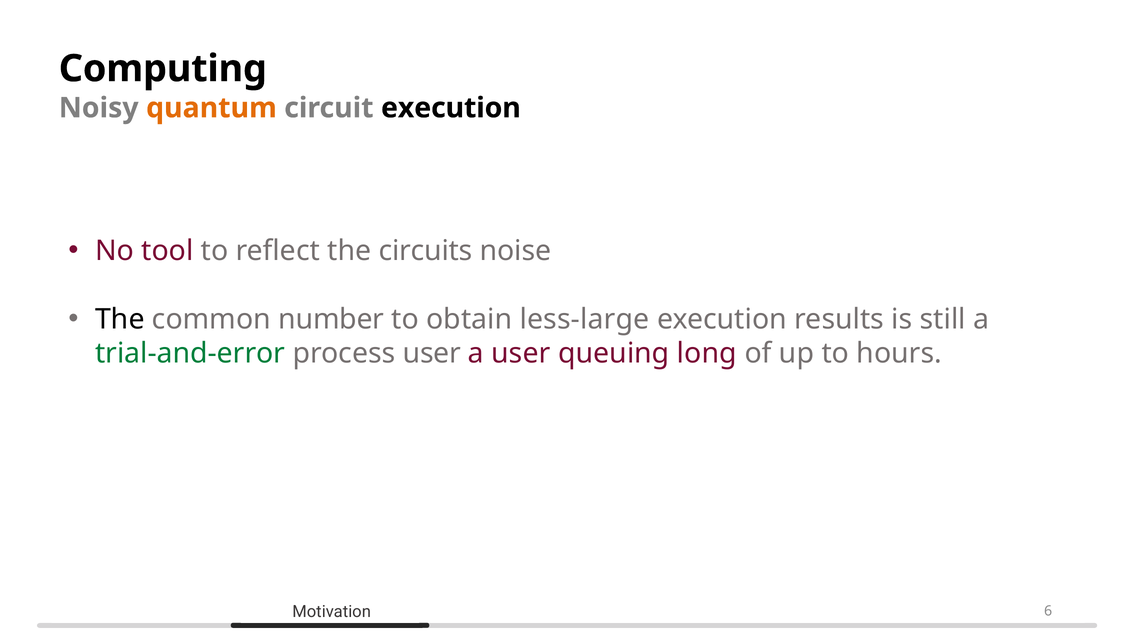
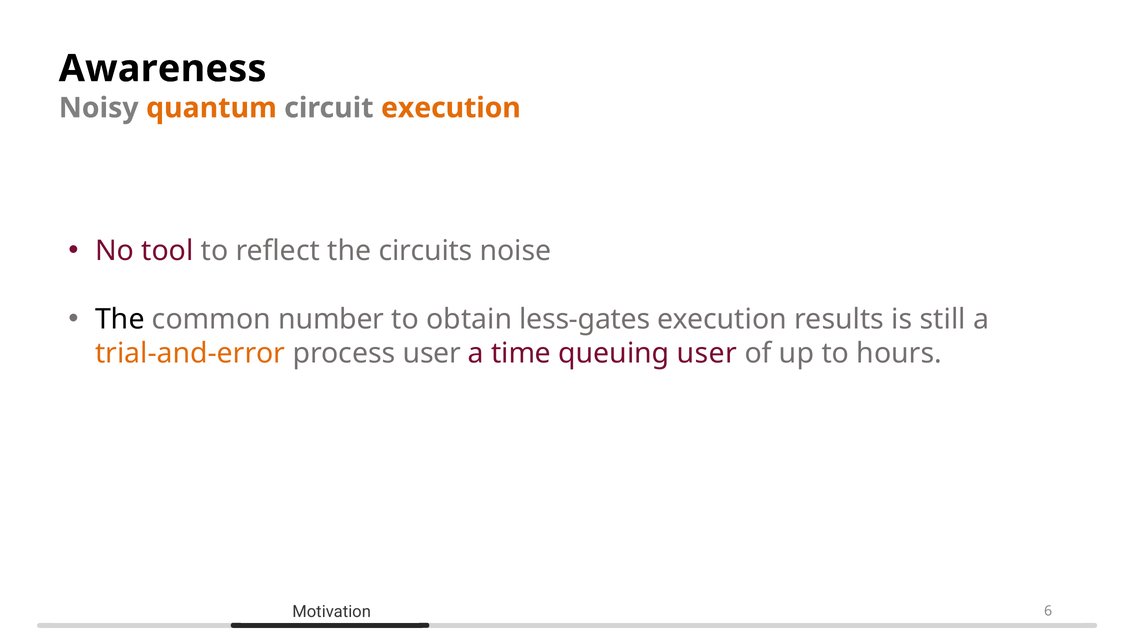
Computing: Computing -> Awareness
execution at (451, 108) colour: black -> orange
less-large: less-large -> less-gates
trial-and-error colour: green -> orange
a user: user -> time
queuing long: long -> user
